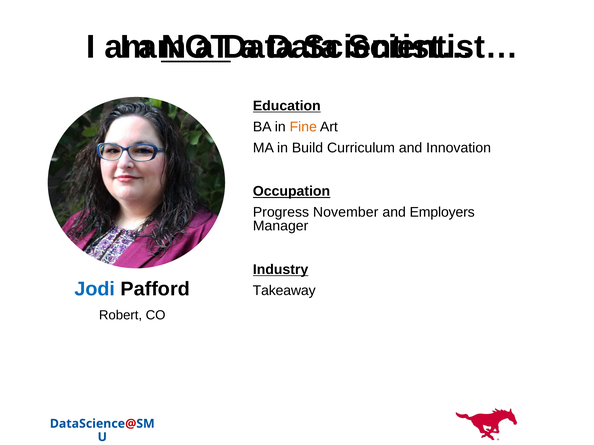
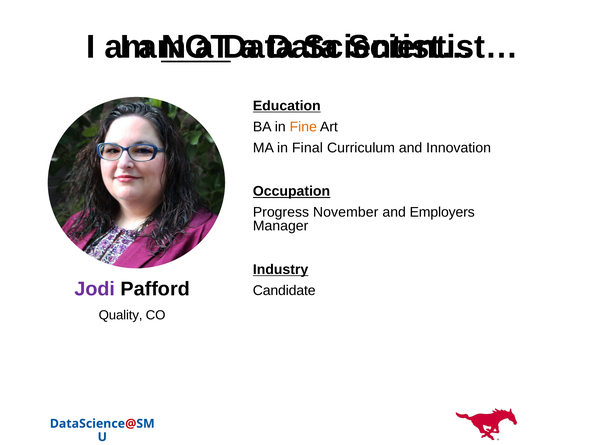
Build: Build -> Final
Jodi colour: blue -> purple
Takeaway: Takeaway -> Candidate
Robert: Robert -> Quality
